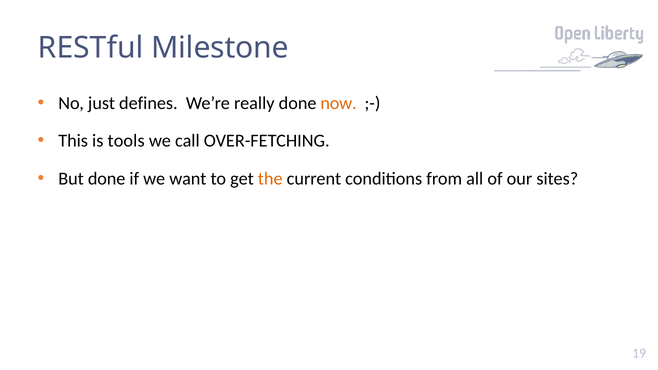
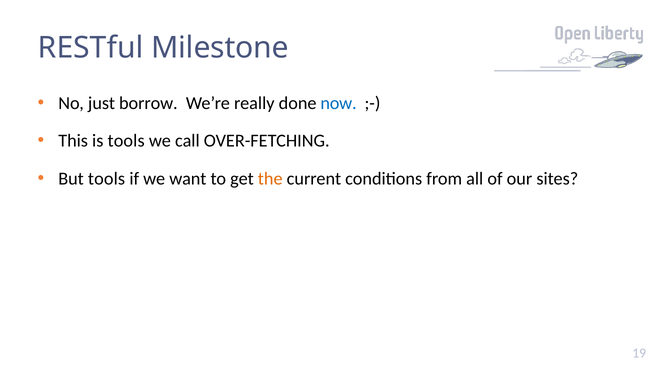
defines: defines -> borrow
now colour: orange -> blue
But done: done -> tools
